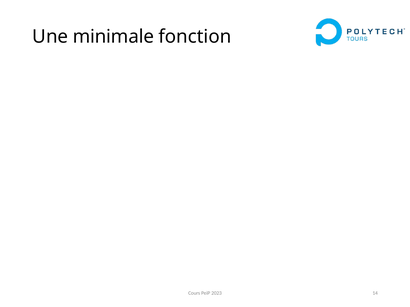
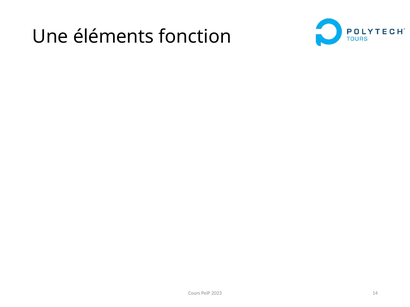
minimale: minimale -> éléments
